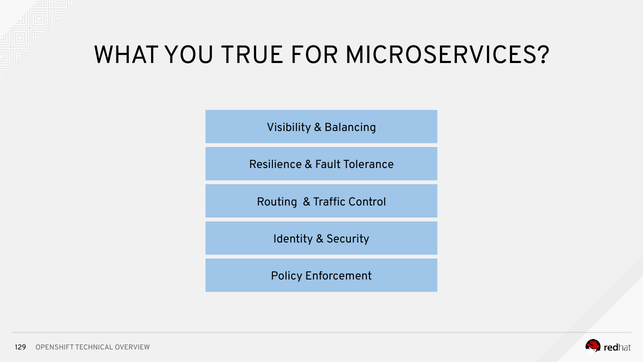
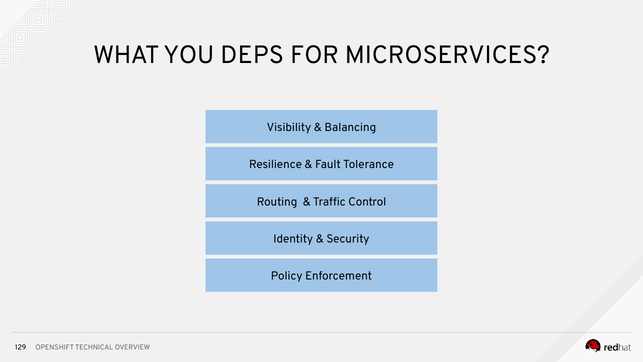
TRUE: TRUE -> DEPS
